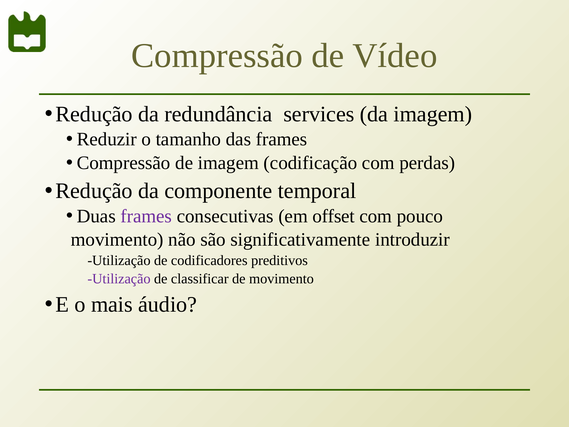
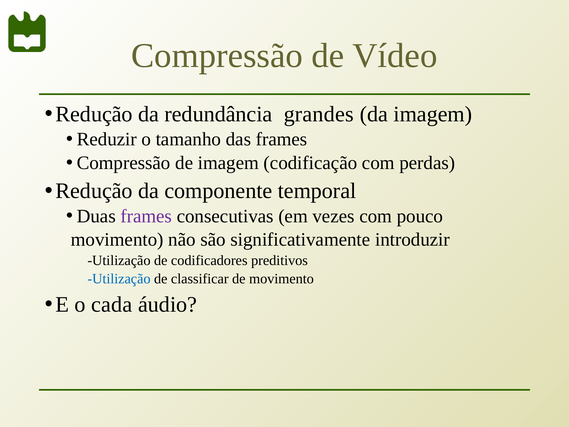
services: services -> grandes
offset: offset -> vezes
Utilização at (119, 279) colour: purple -> blue
mais: mais -> cada
